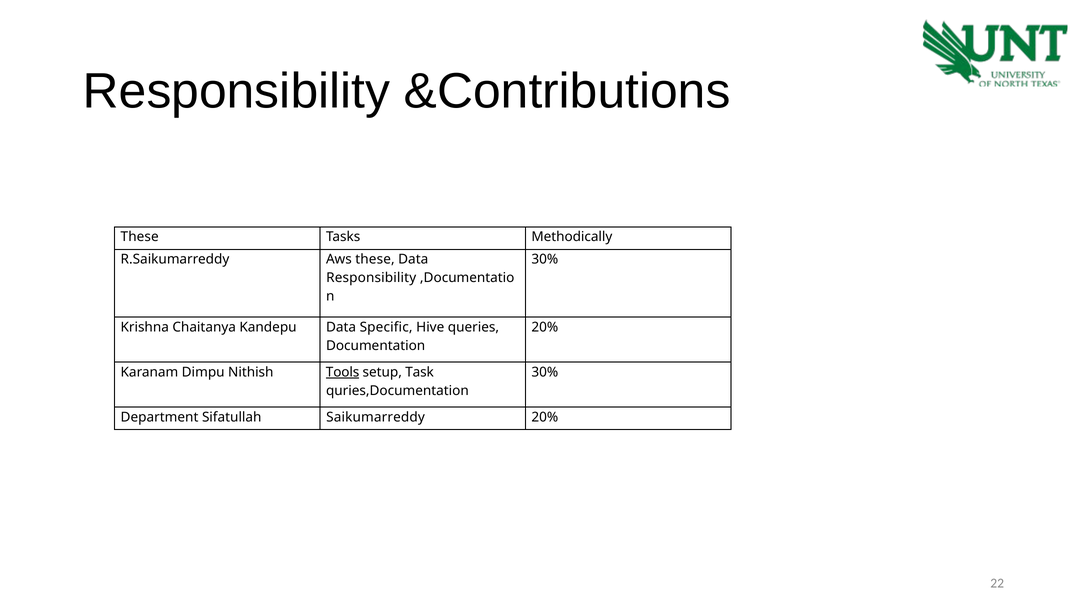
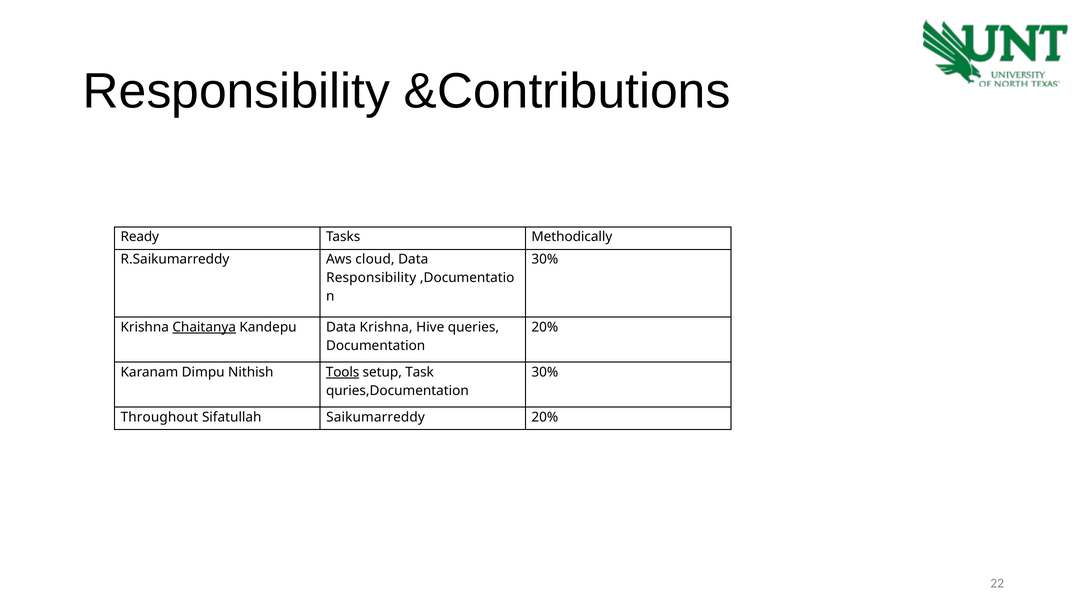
These at (140, 237): These -> Ready
Aws these: these -> cloud
Chaitanya underline: none -> present
Data Specific: Specific -> Krishna
Department: Department -> Throughout
